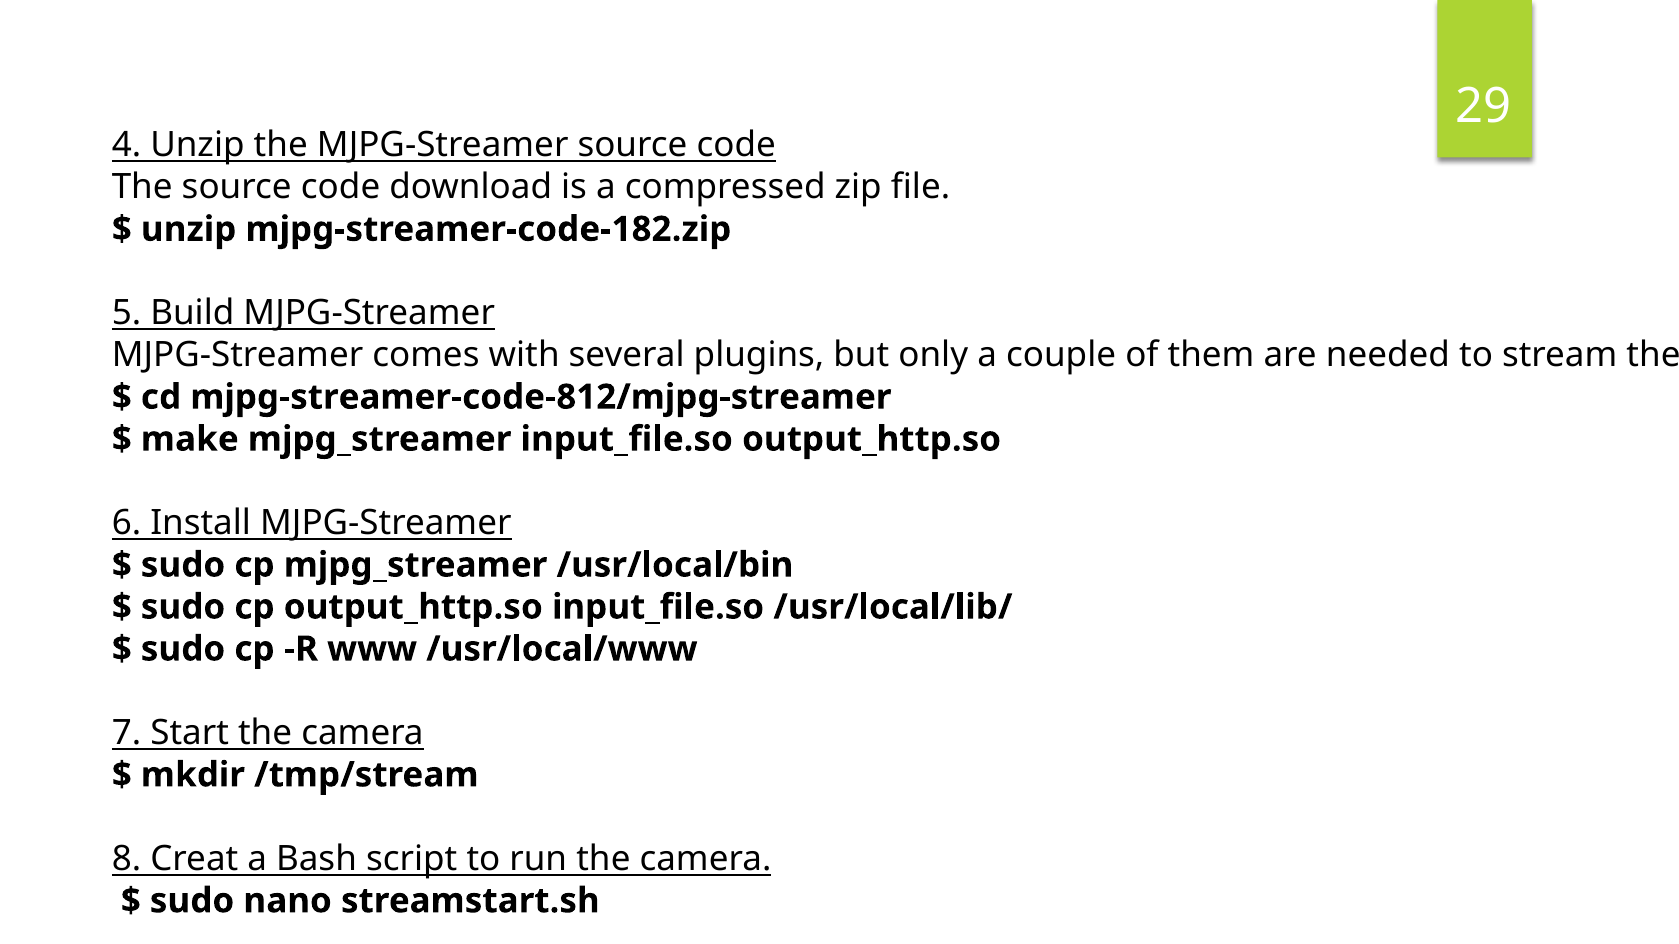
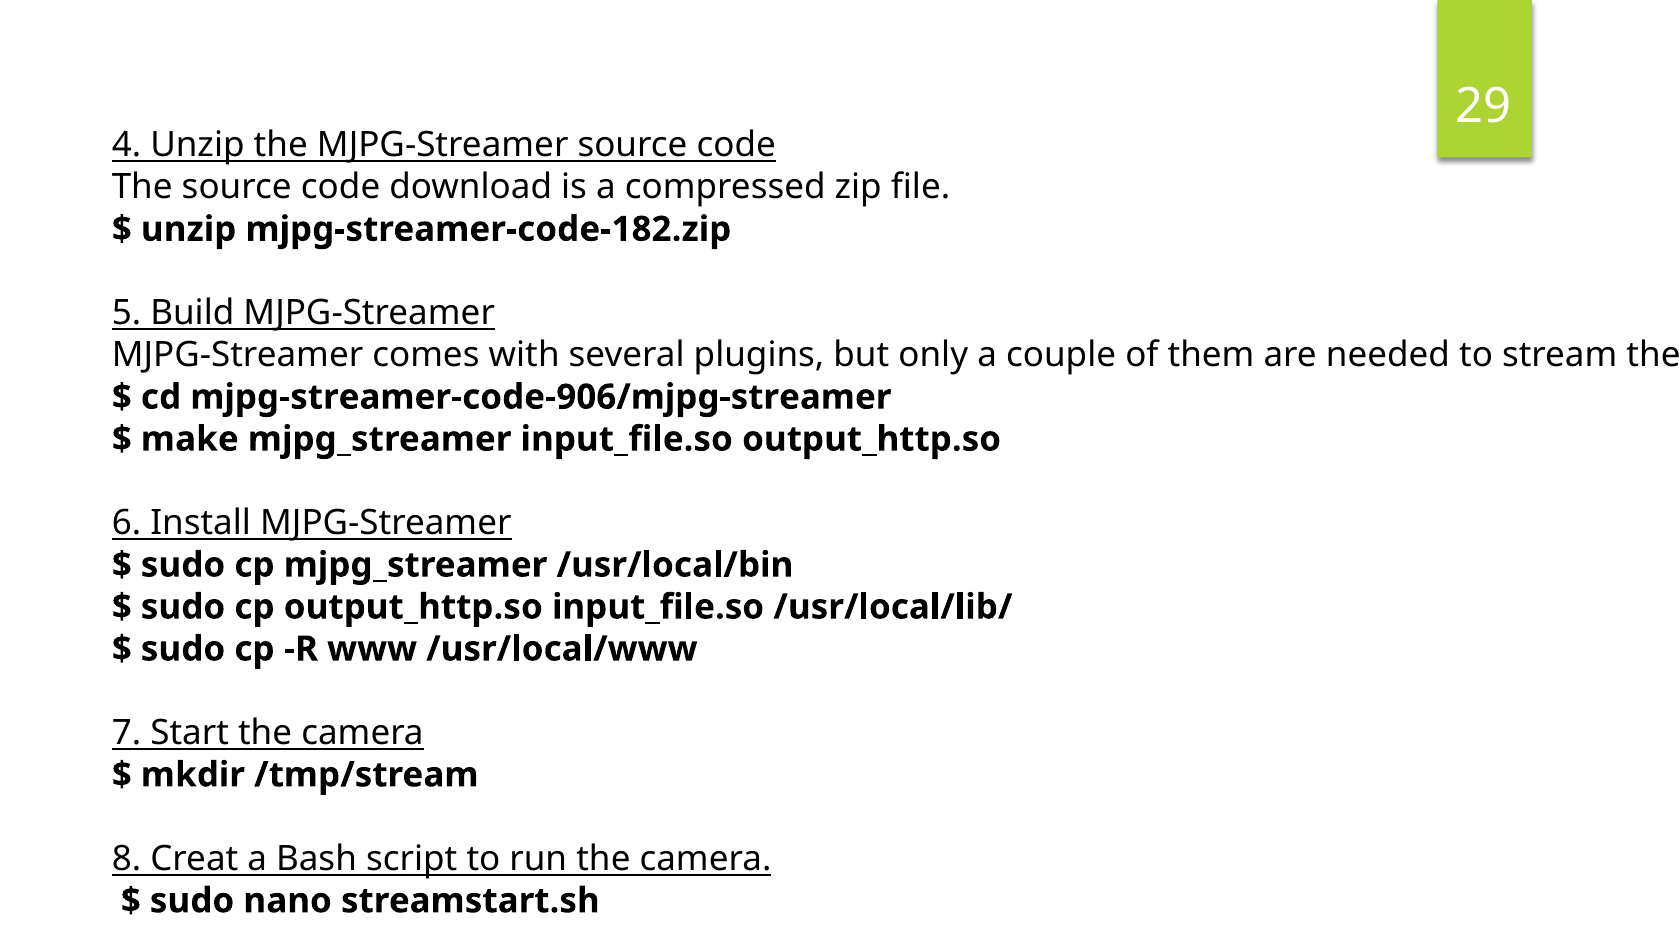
mjpg-streamer-code-812/mjpg-streamer: mjpg-streamer-code-812/mjpg-streamer -> mjpg-streamer-code-906/mjpg-streamer
